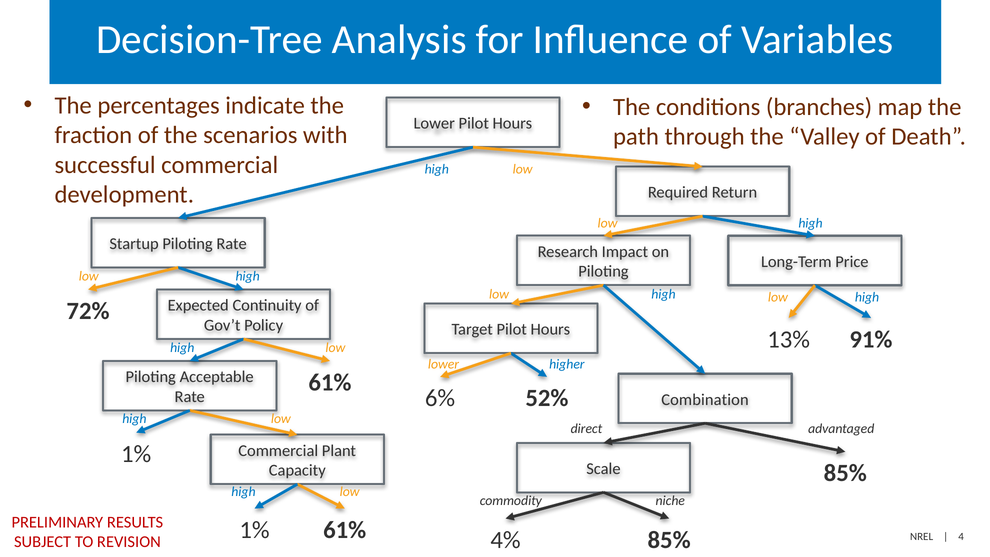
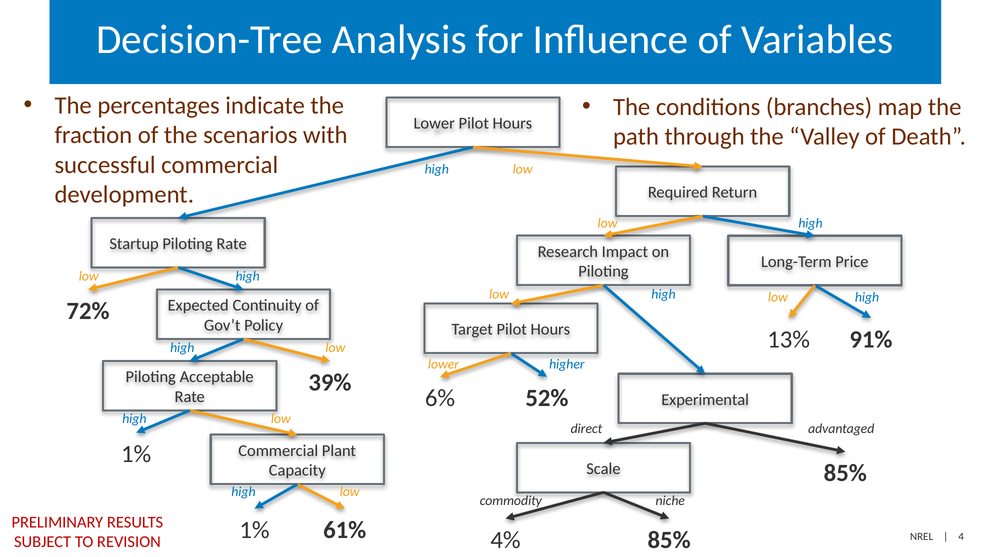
61% at (330, 382): 61% -> 39%
Combination: Combination -> Experimental
